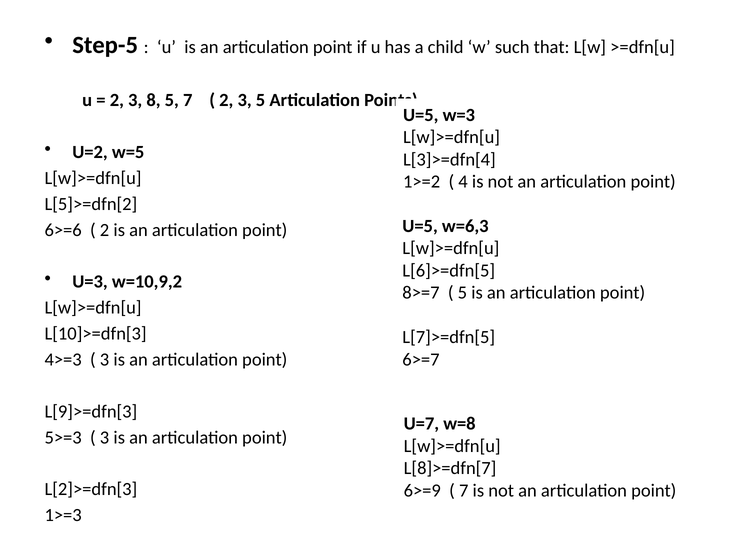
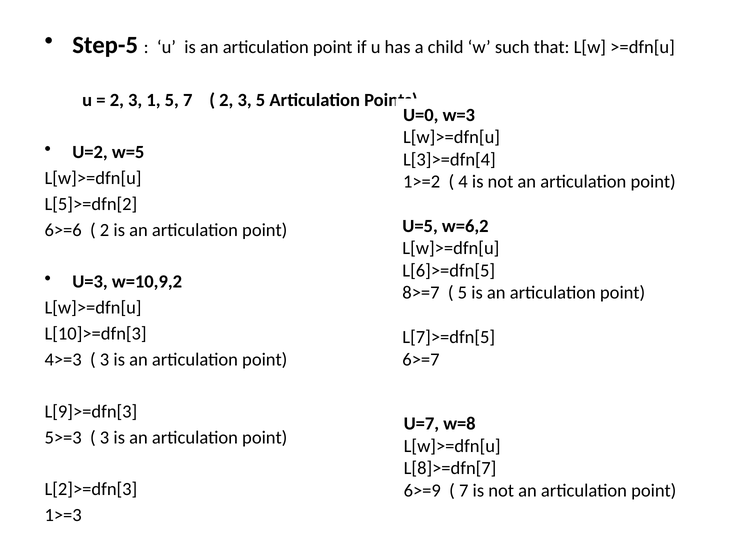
8: 8 -> 1
U=5 at (421, 115): U=5 -> U=0
w=6,3: w=6,3 -> w=6,2
